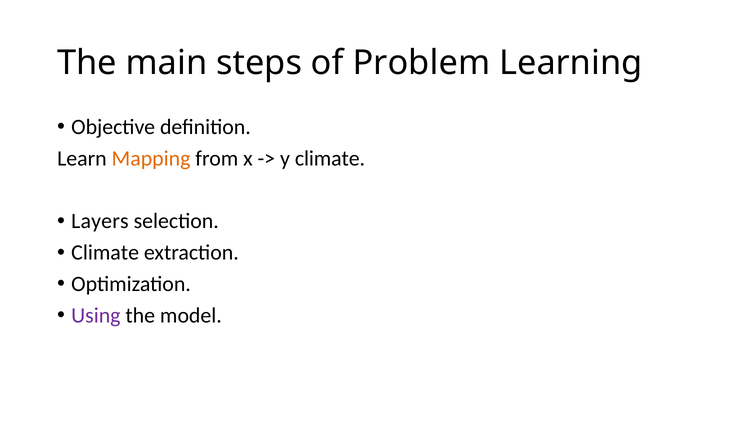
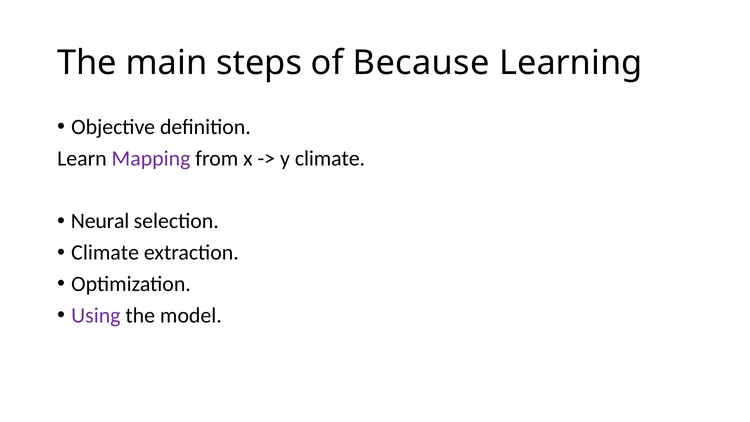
Problem: Problem -> Because
Mapping colour: orange -> purple
Layers: Layers -> Neural
